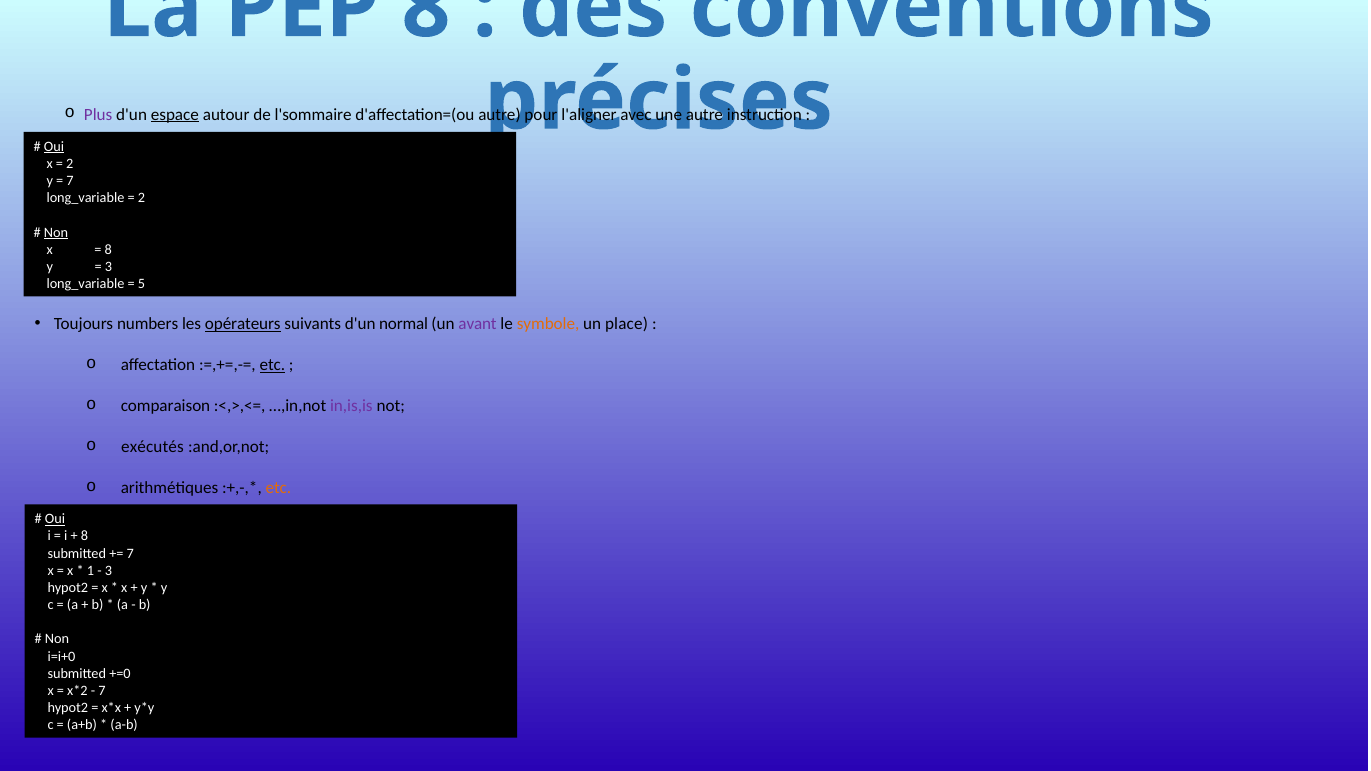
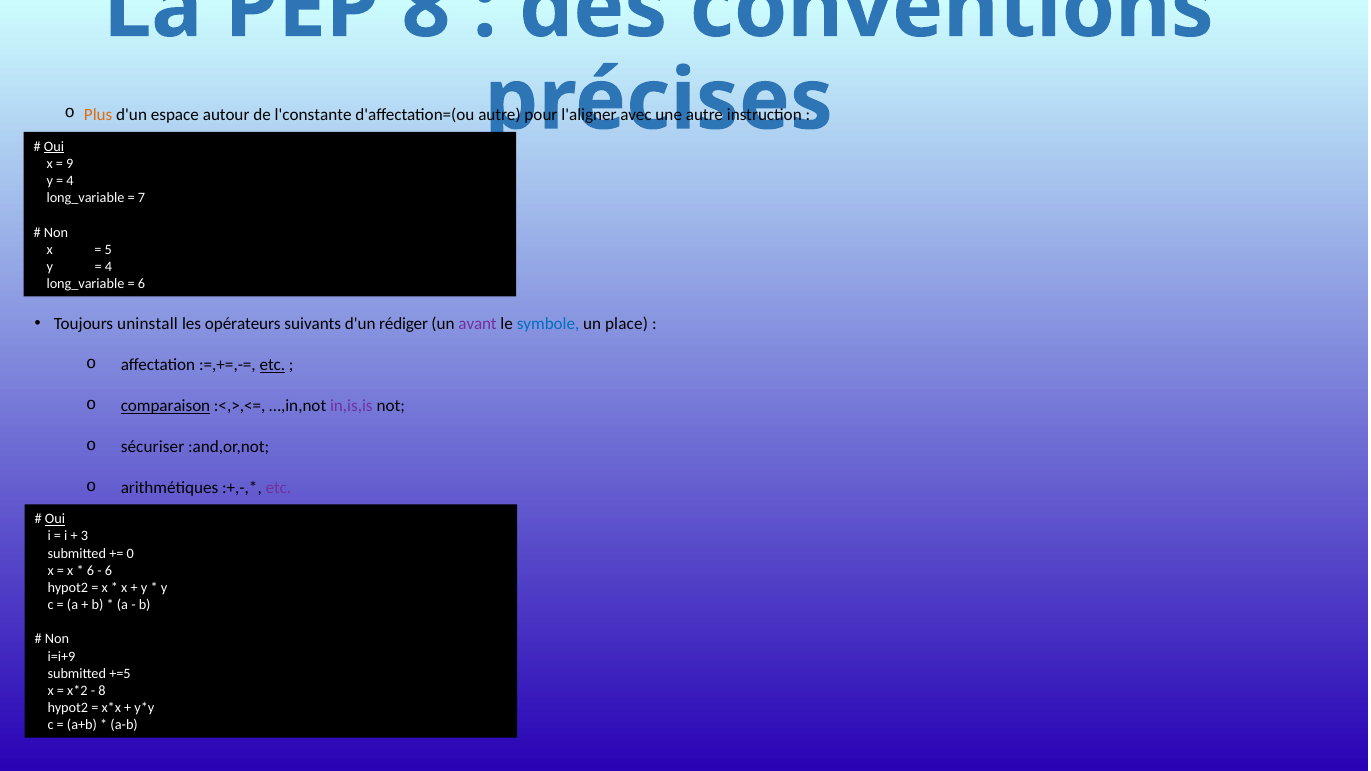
Plus colour: purple -> orange
espace underline: present -> none
l'sommaire: l'sommaire -> l'constante
2 at (70, 164): 2 -> 9
7 at (70, 181): 7 -> 4
2 at (141, 198): 2 -> 7
Non at (56, 232) underline: present -> none
8 at (108, 250): 8 -> 5
3 at (109, 267): 3 -> 4
5 at (141, 284): 5 -> 6
numbers: numbers -> uninstall
opérateurs underline: present -> none
normal: normal -> rédiger
symbole colour: orange -> blue
comparaison underline: none -> present
exécutés: exécutés -> sécuriser
etc at (278, 488) colour: orange -> purple
8 at (85, 536): 8 -> 3
7 at (130, 553): 7 -> 0
1 at (90, 571): 1 -> 6
3 at (108, 571): 3 -> 6
i=i+0: i=i+0 -> i=i+9
+=0: +=0 -> +=5
7 at (102, 691): 7 -> 8
